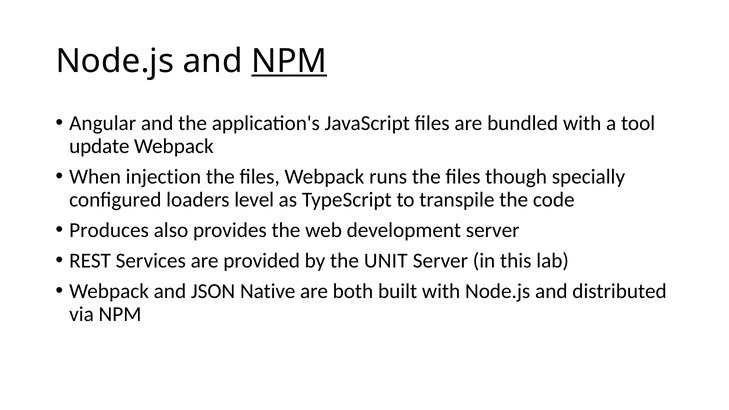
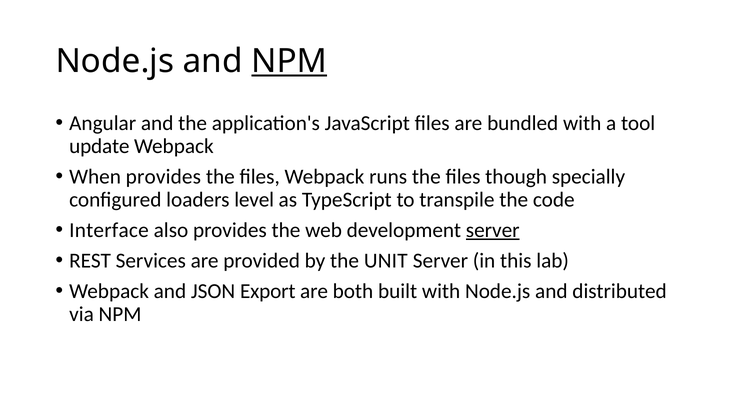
When injection: injection -> provides
Produces: Produces -> Interface
server at (493, 230) underline: none -> present
Native: Native -> Export
